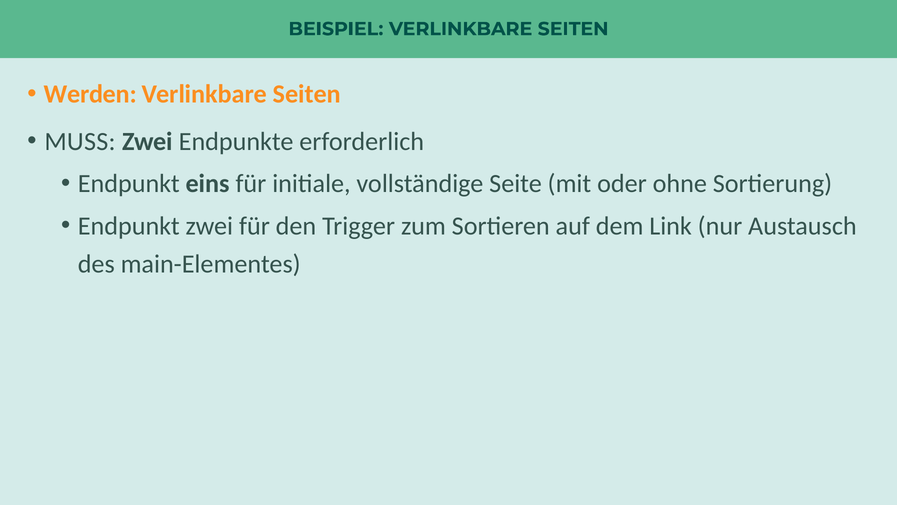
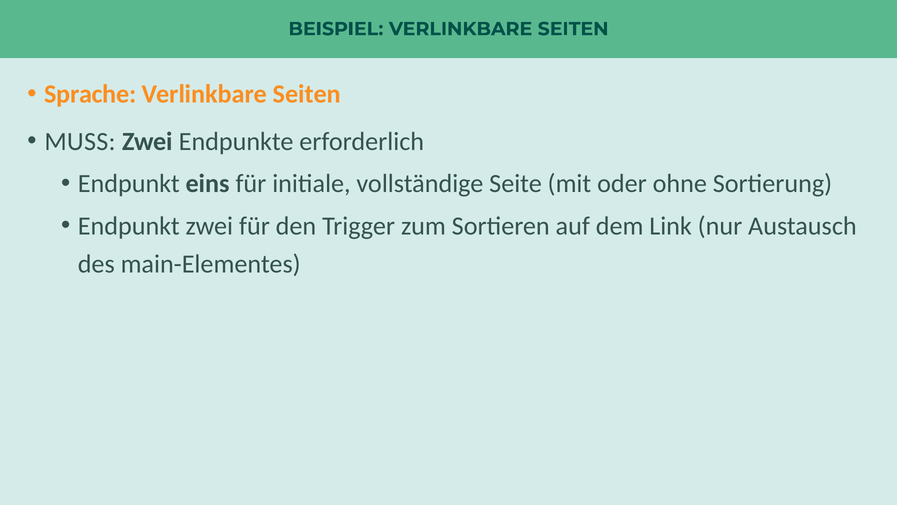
Werden: Werden -> Sprache
